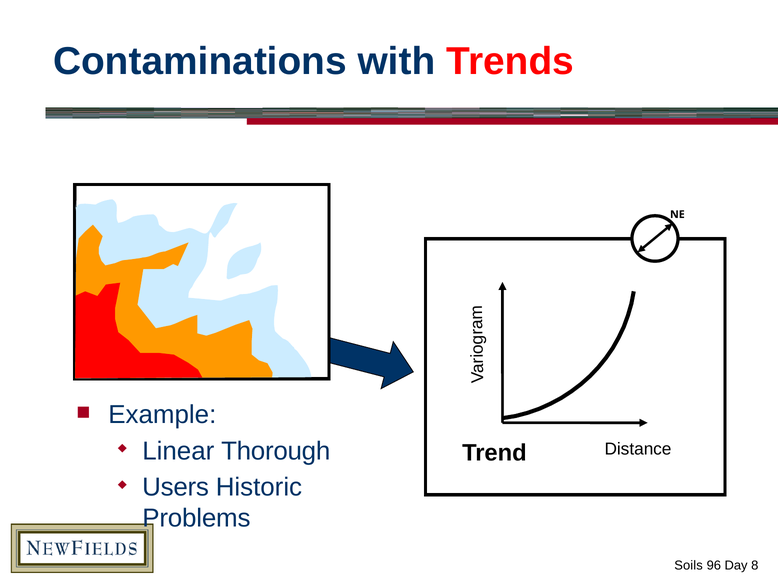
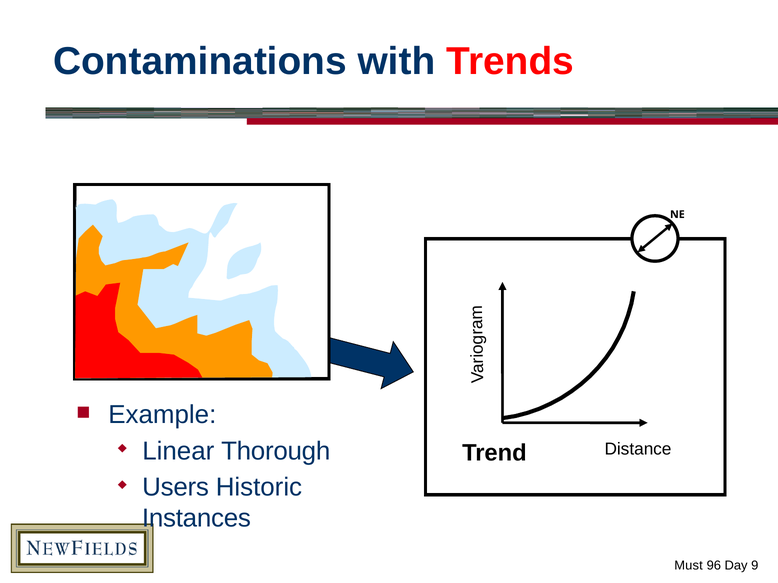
Problems: Problems -> Instances
Soils: Soils -> Must
8: 8 -> 9
